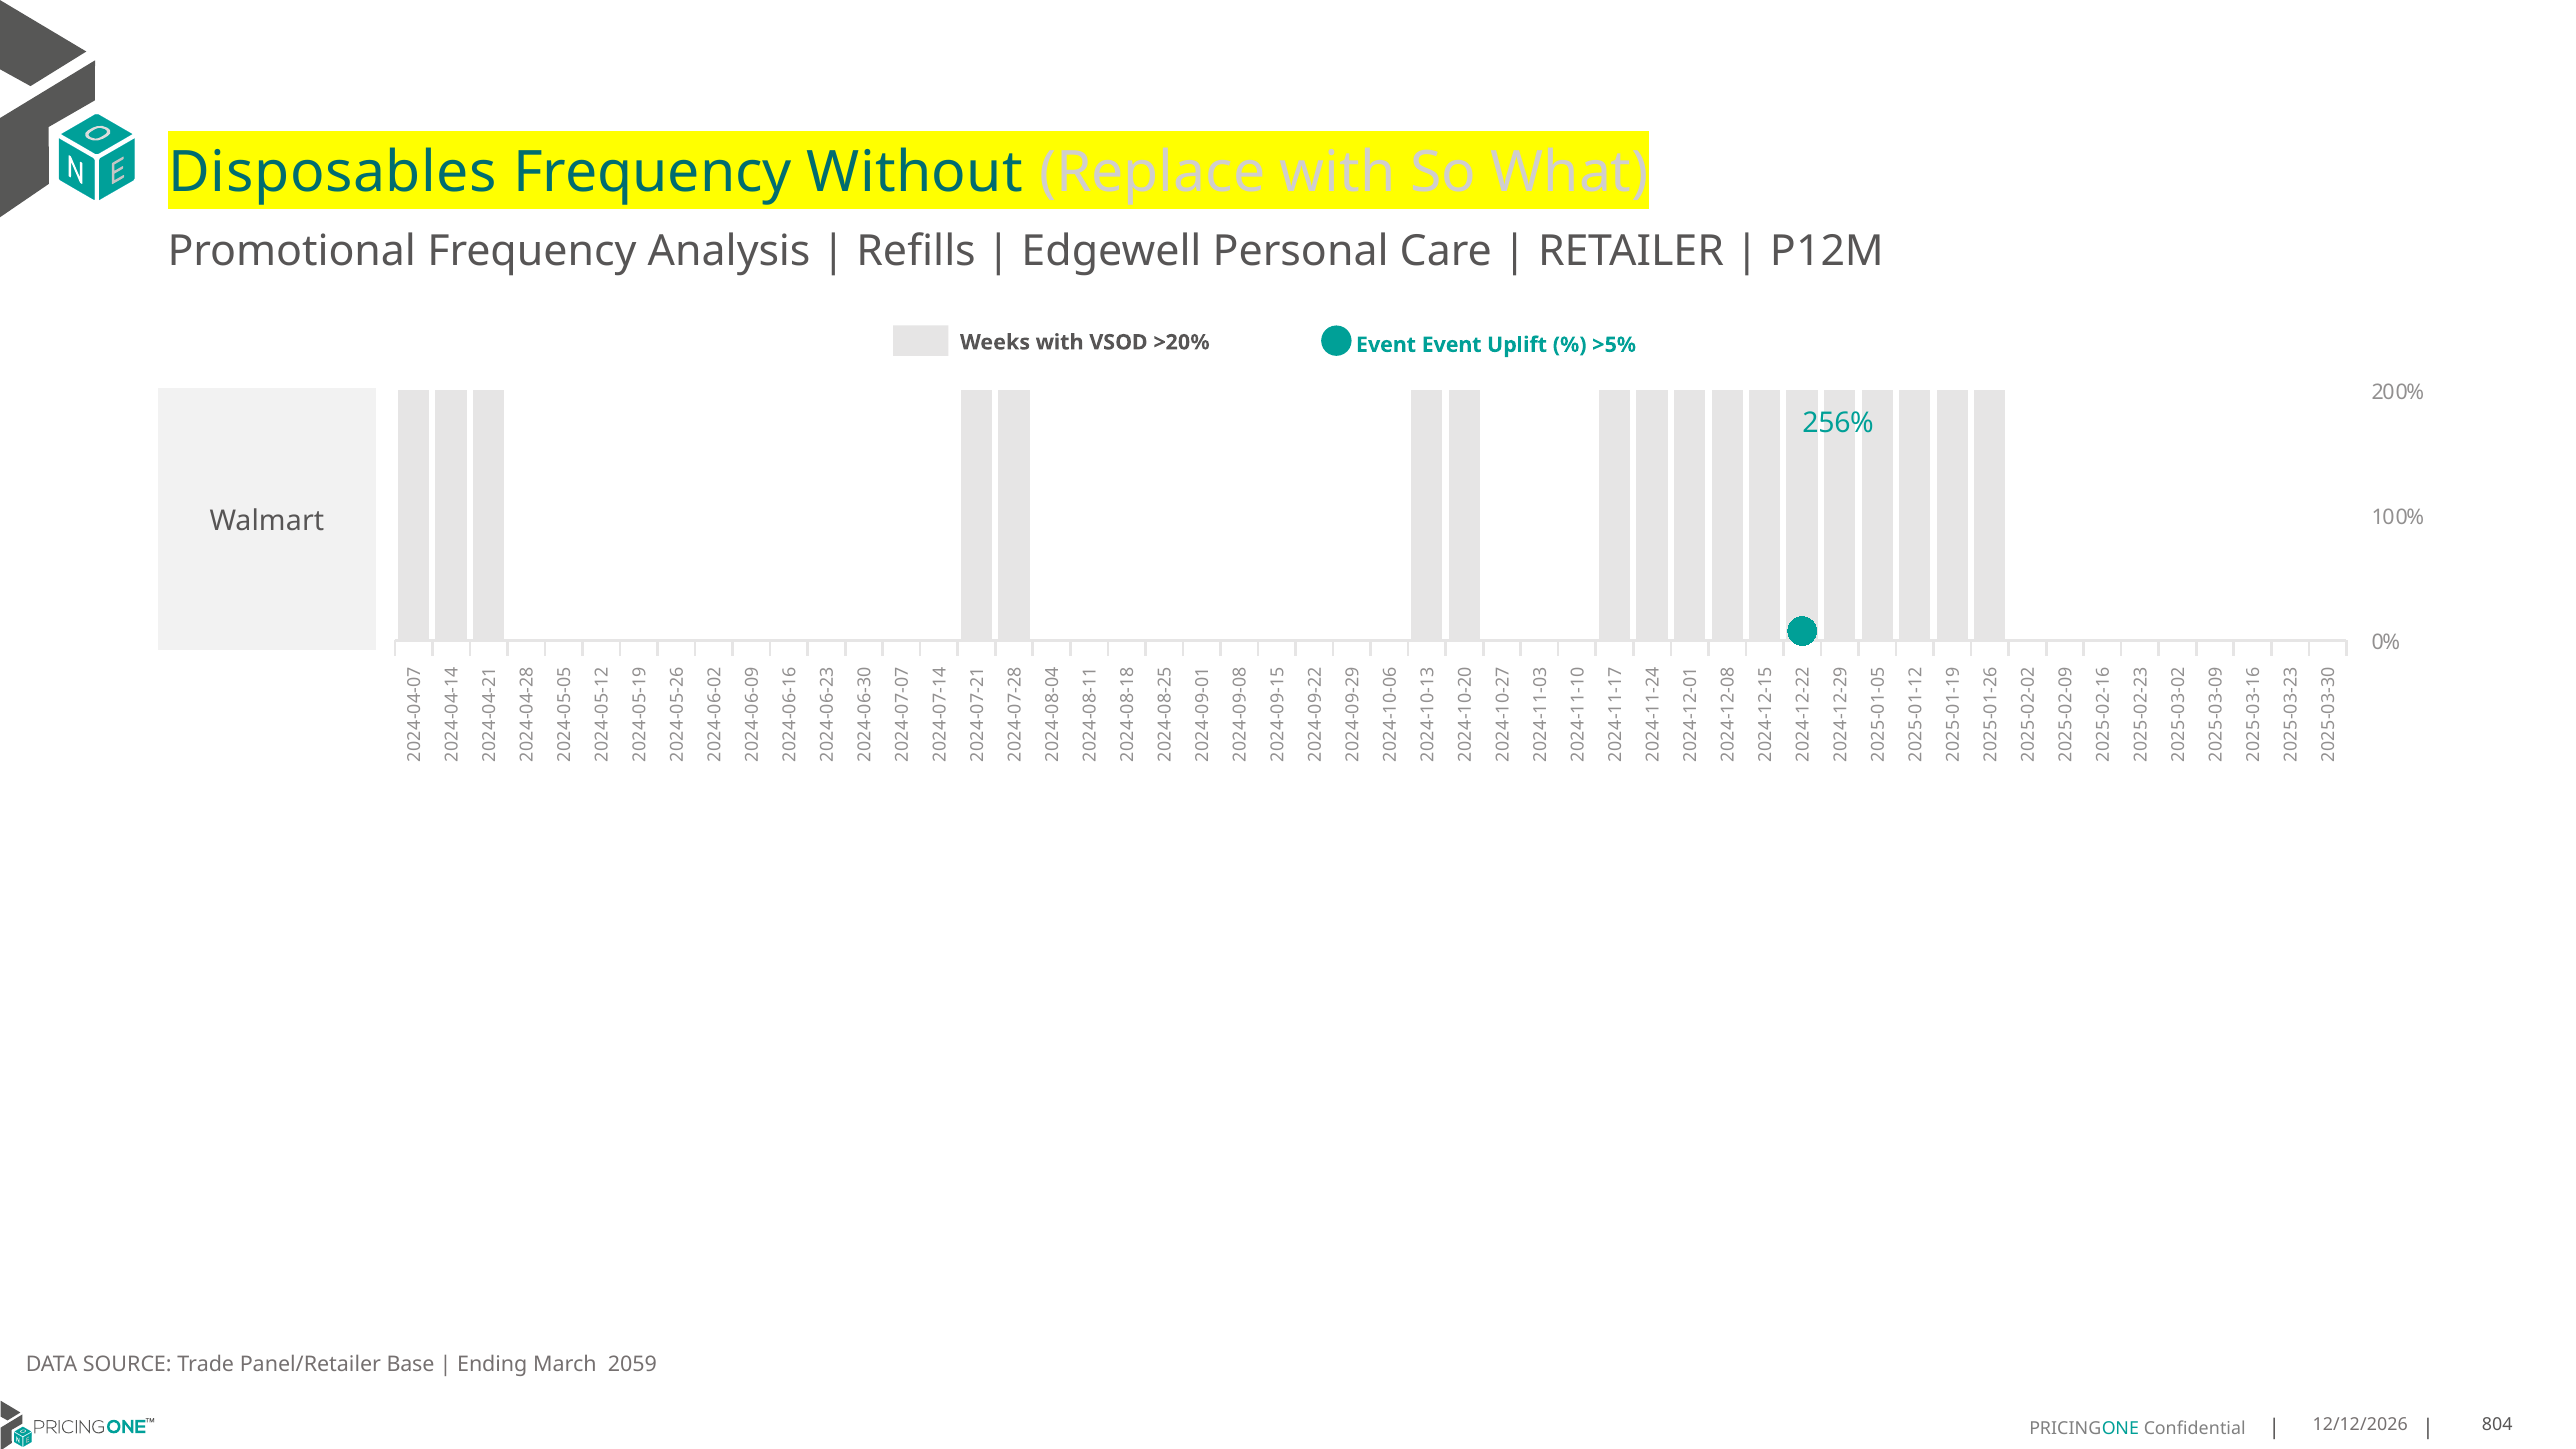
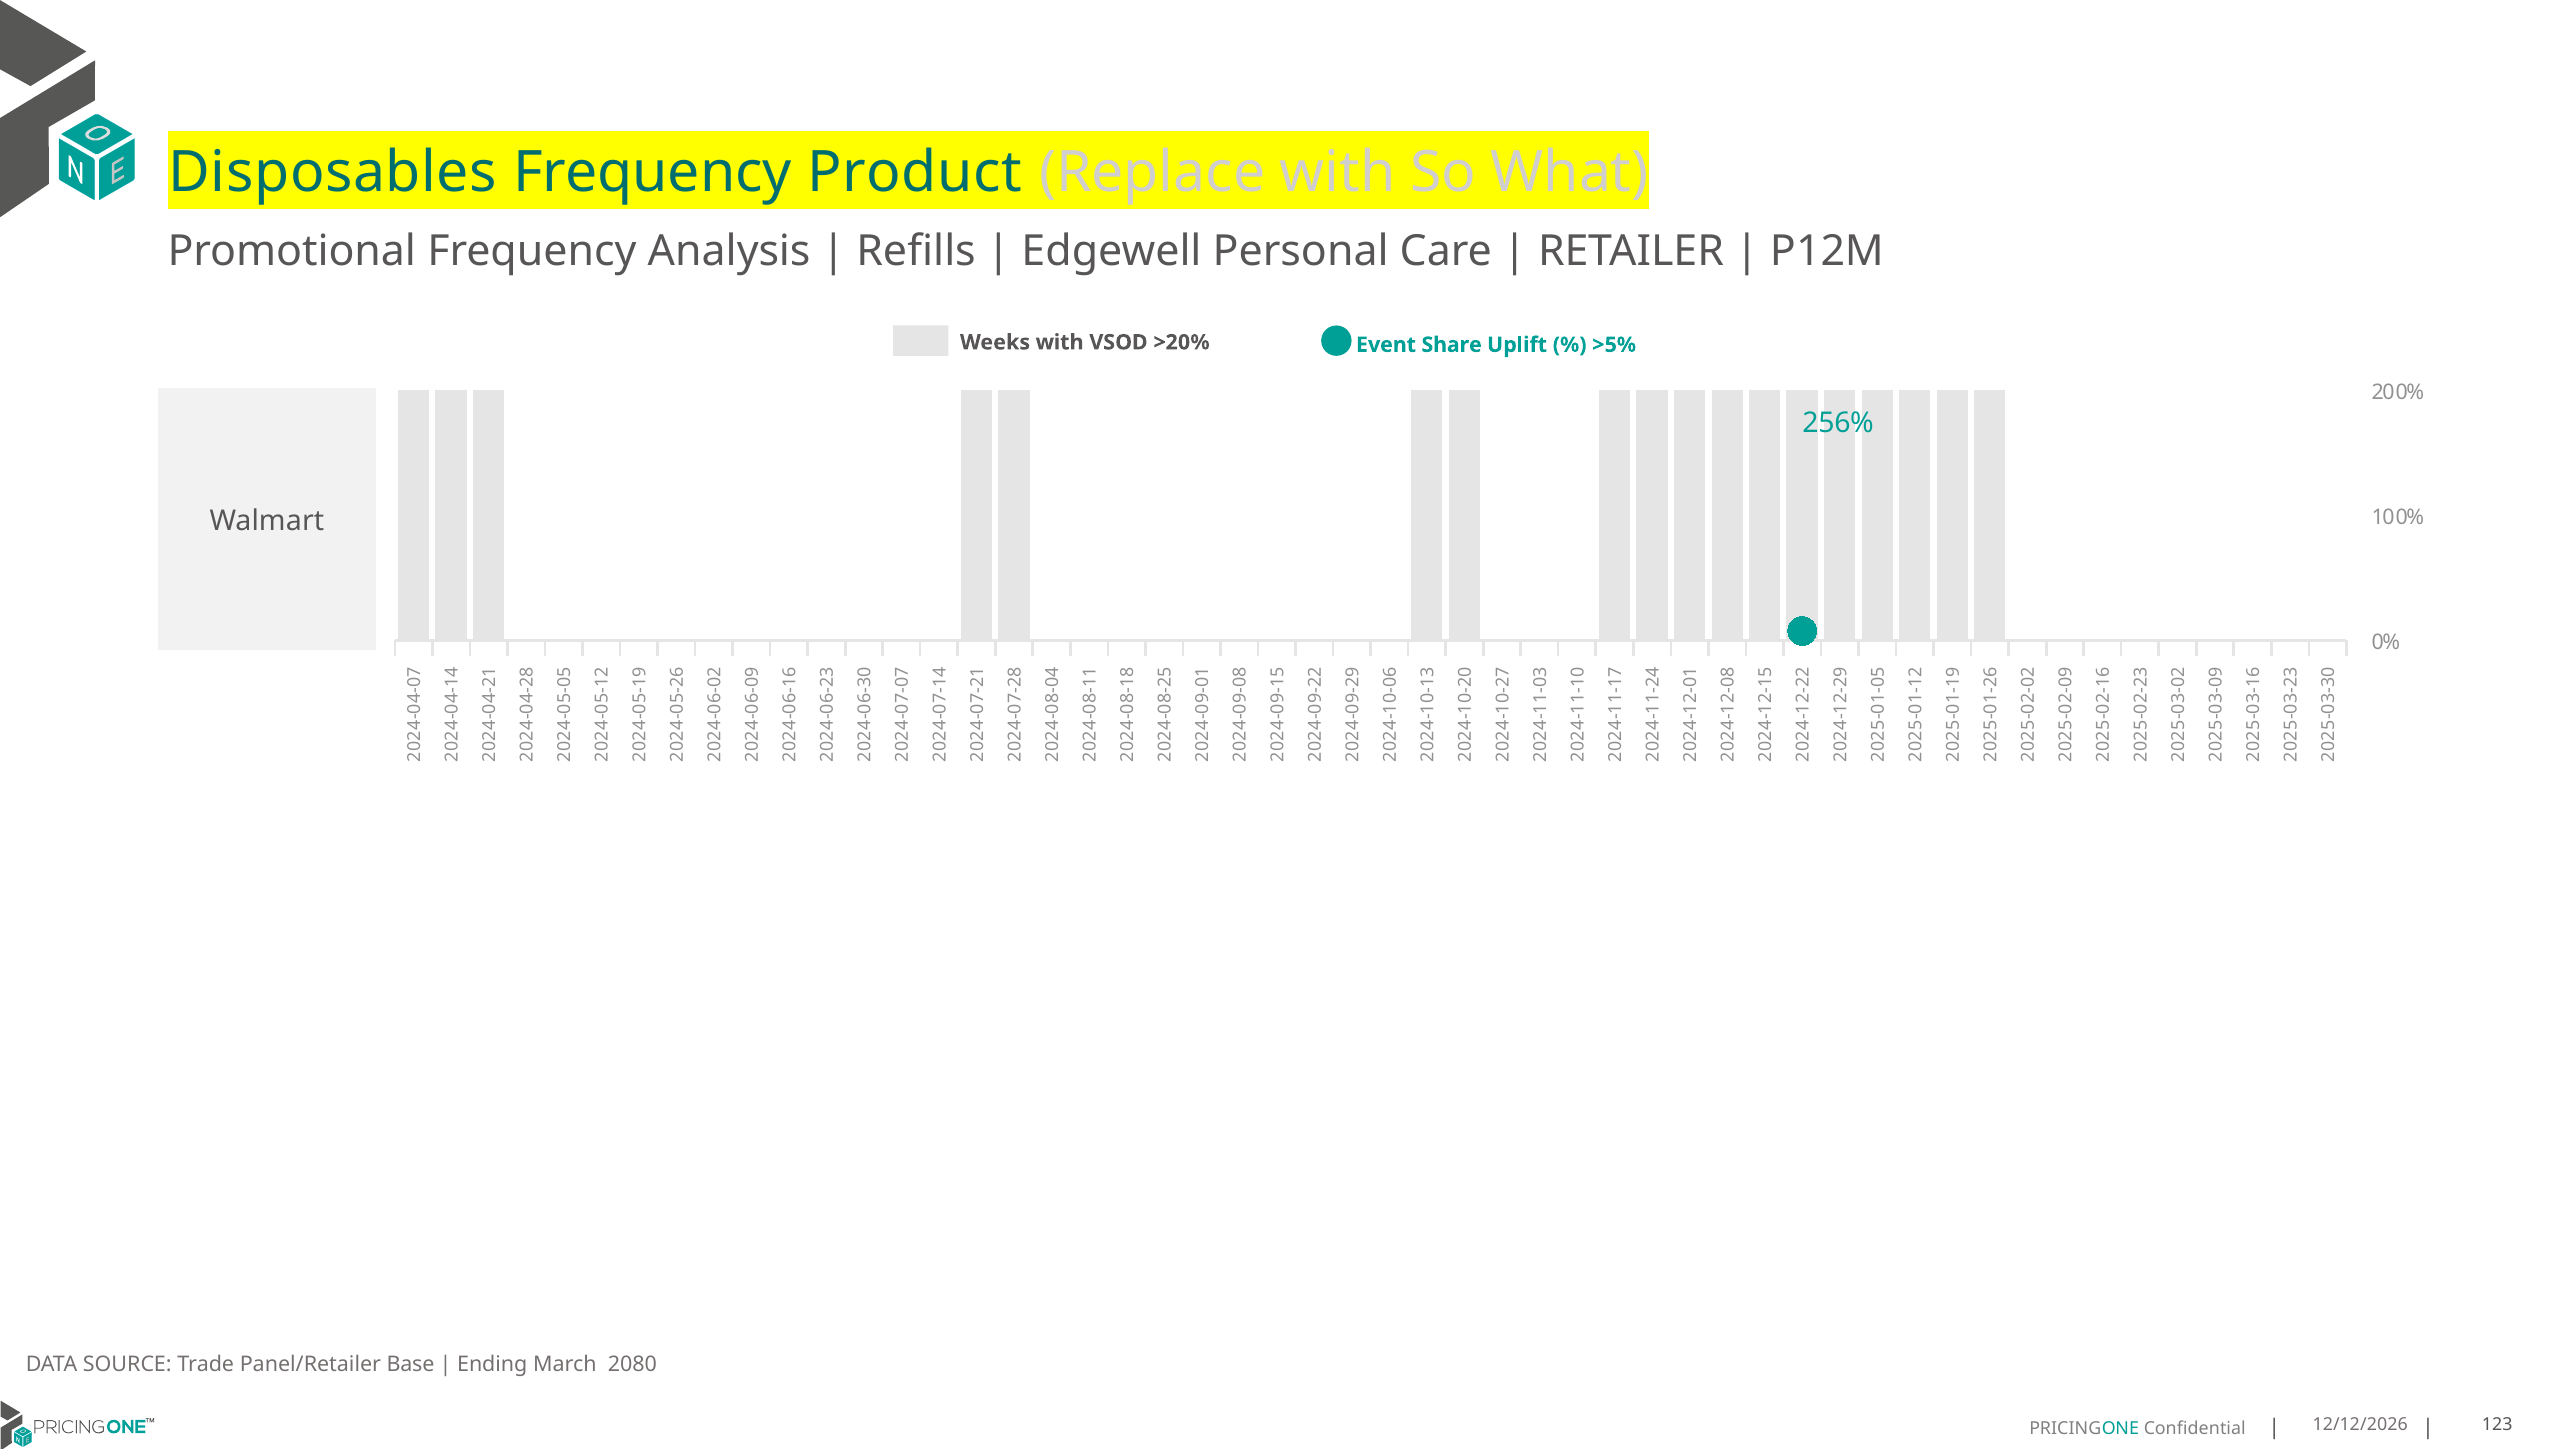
Without: Without -> Product
Event Event: Event -> Share
2059: 2059 -> 2080
804: 804 -> 123
